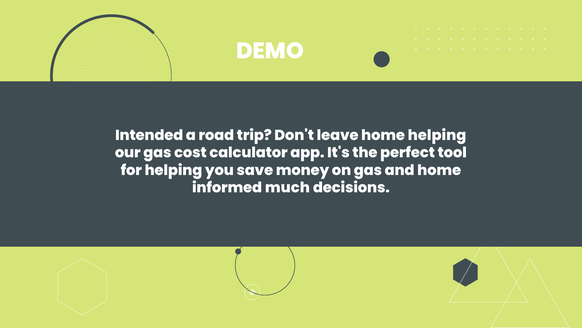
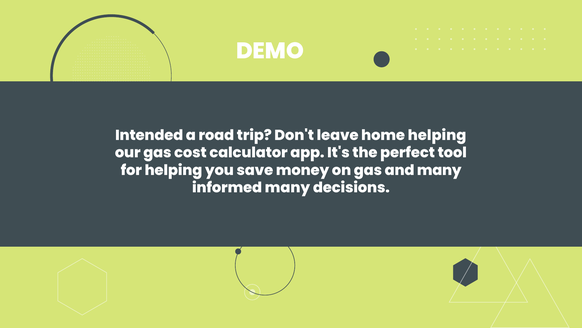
and home: home -> many
informed much: much -> many
